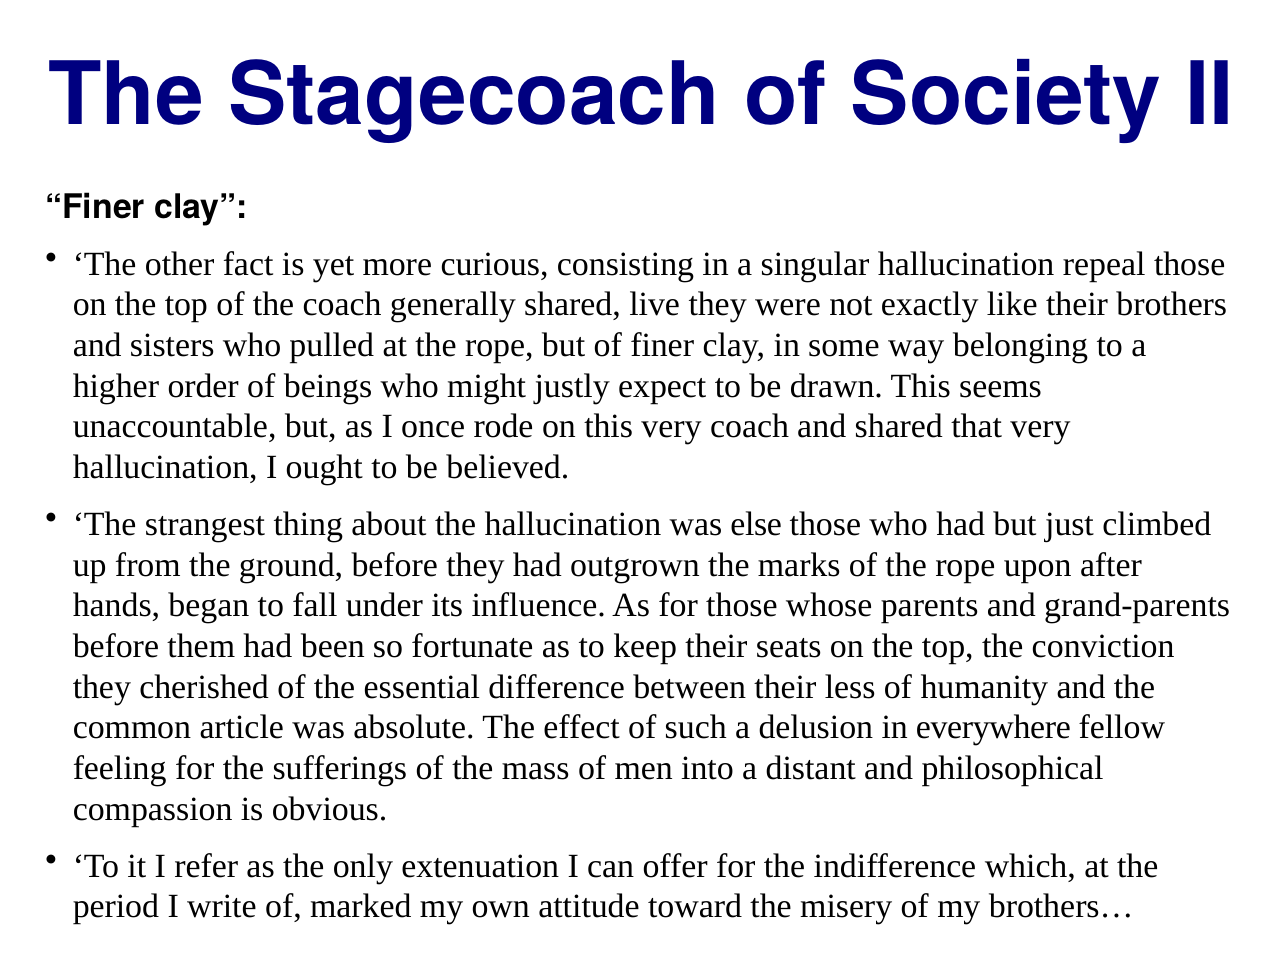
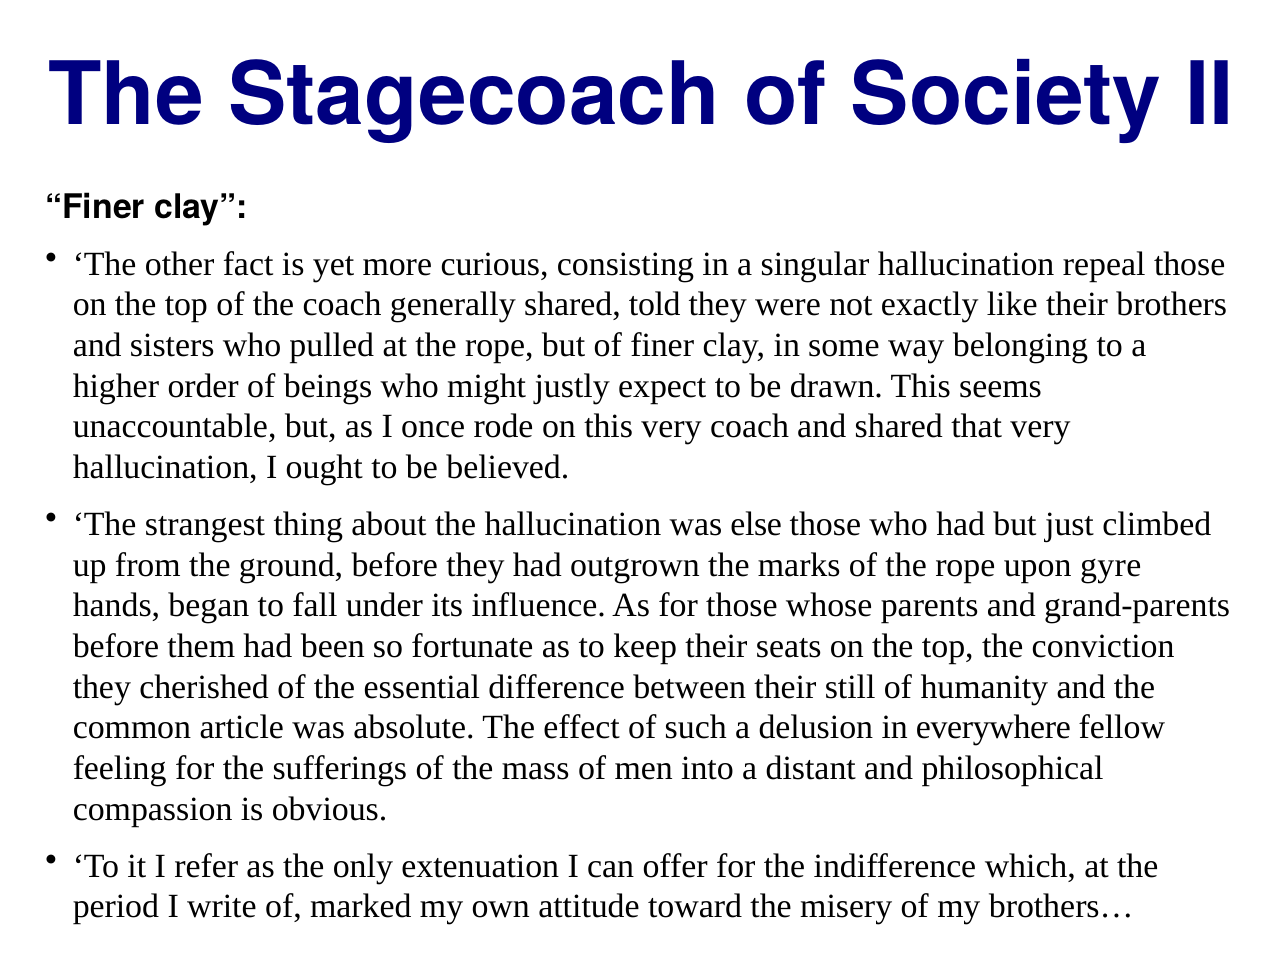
live: live -> told
after: after -> gyre
less: less -> still
